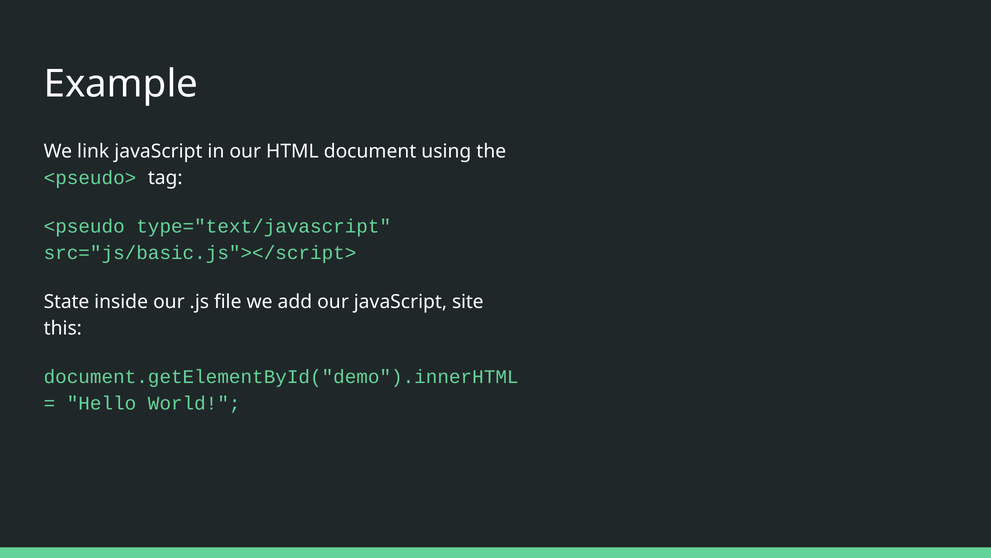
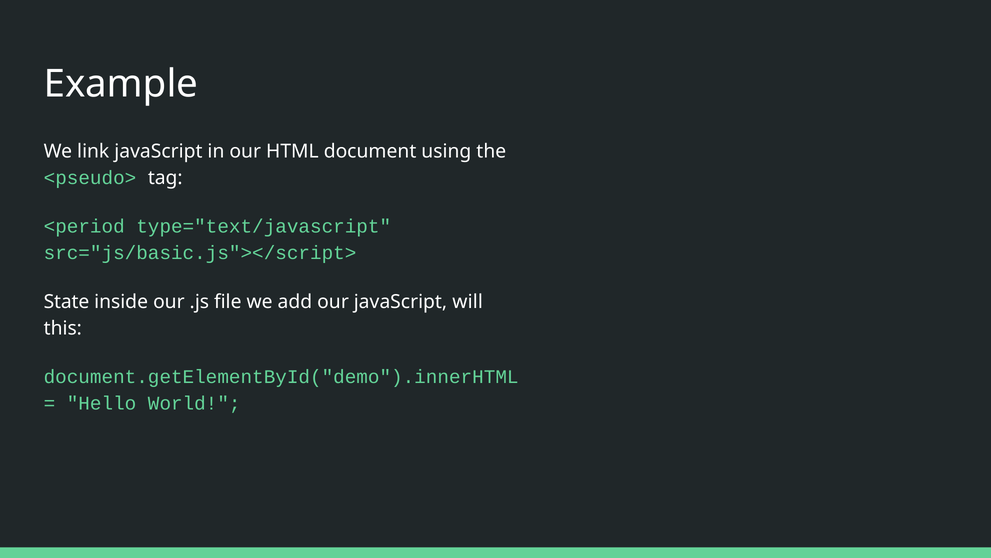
<pseudo: <pseudo -> <period
site: site -> will
